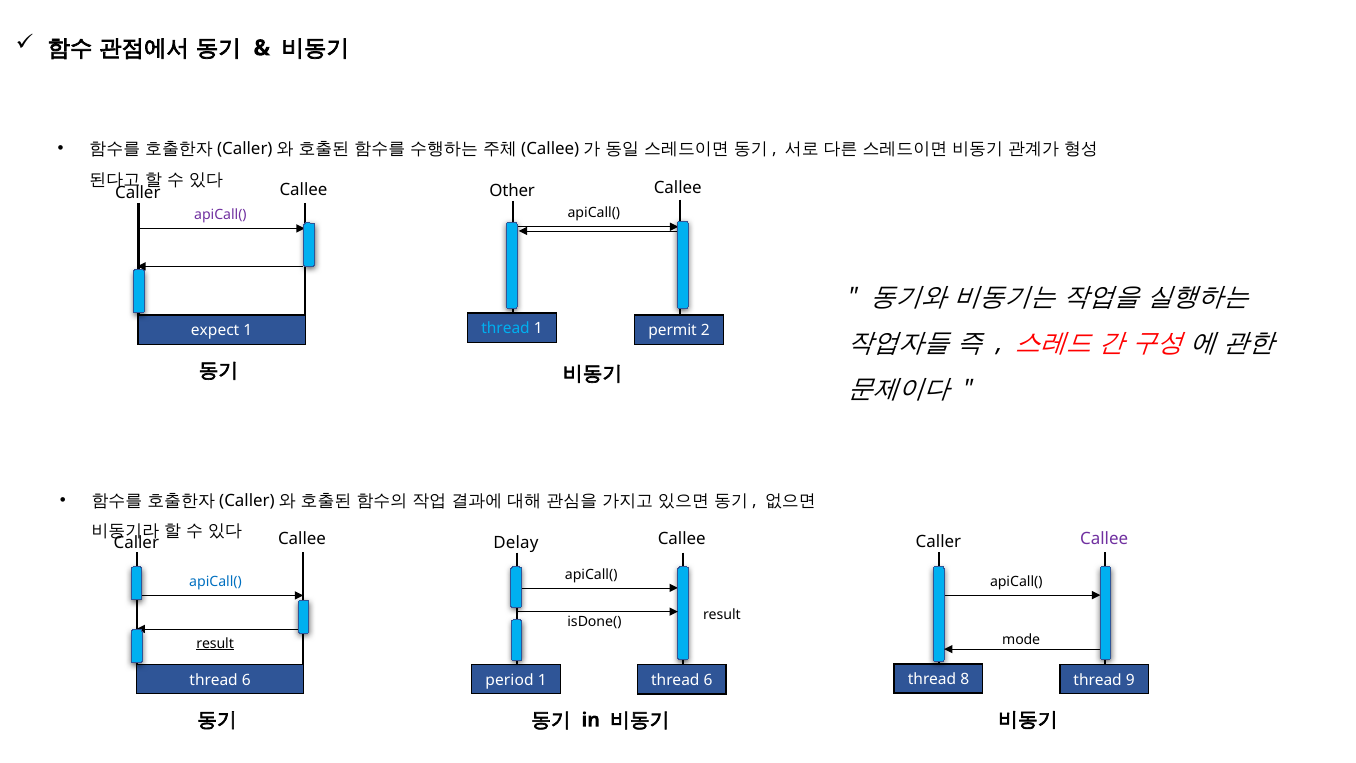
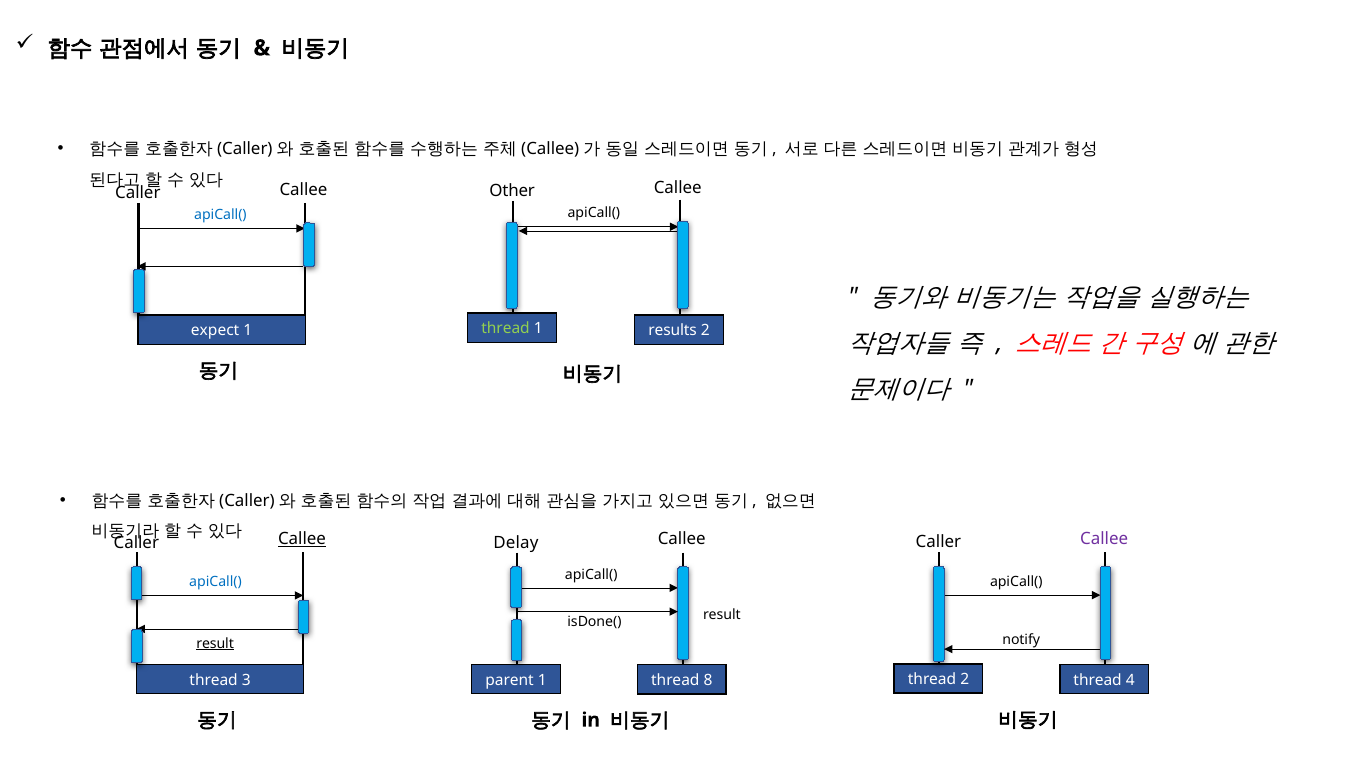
apiCall( at (220, 214) colour: purple -> blue
thread at (506, 329) colour: light blue -> light green
permit: permit -> results
Callee at (302, 539) underline: none -> present
mode: mode -> notify
thread 8: 8 -> 2
period: period -> parent
9: 9 -> 4
6 at (246, 680): 6 -> 3
6 at (708, 680): 6 -> 8
